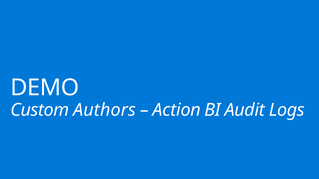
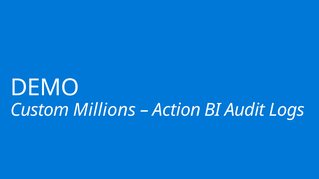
Authors: Authors -> Millions
